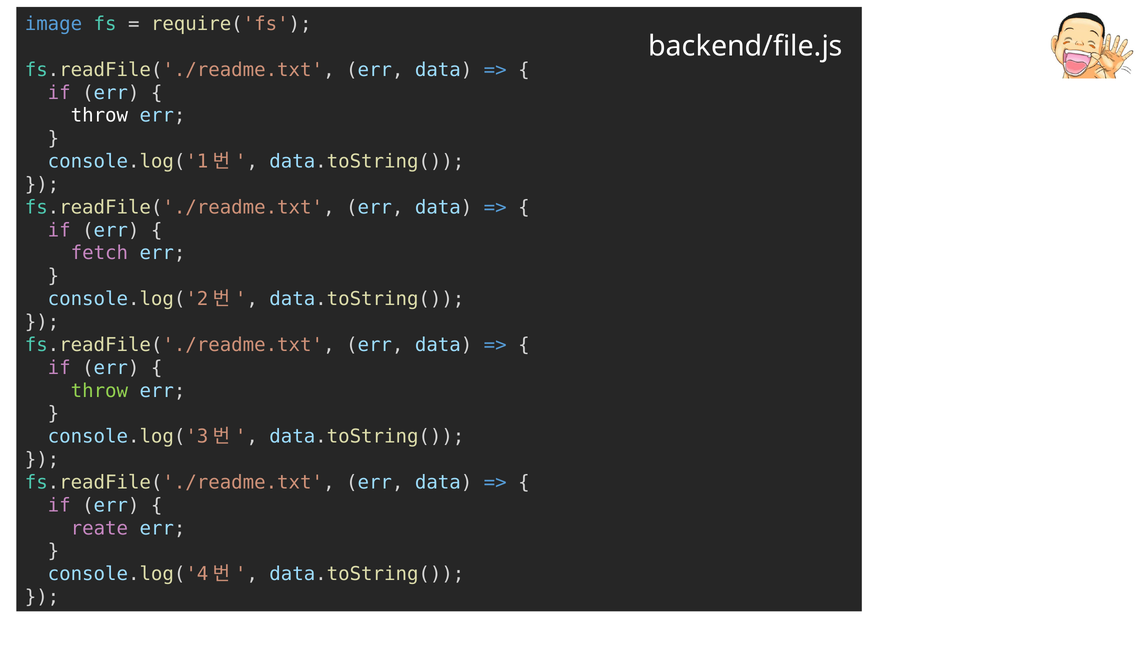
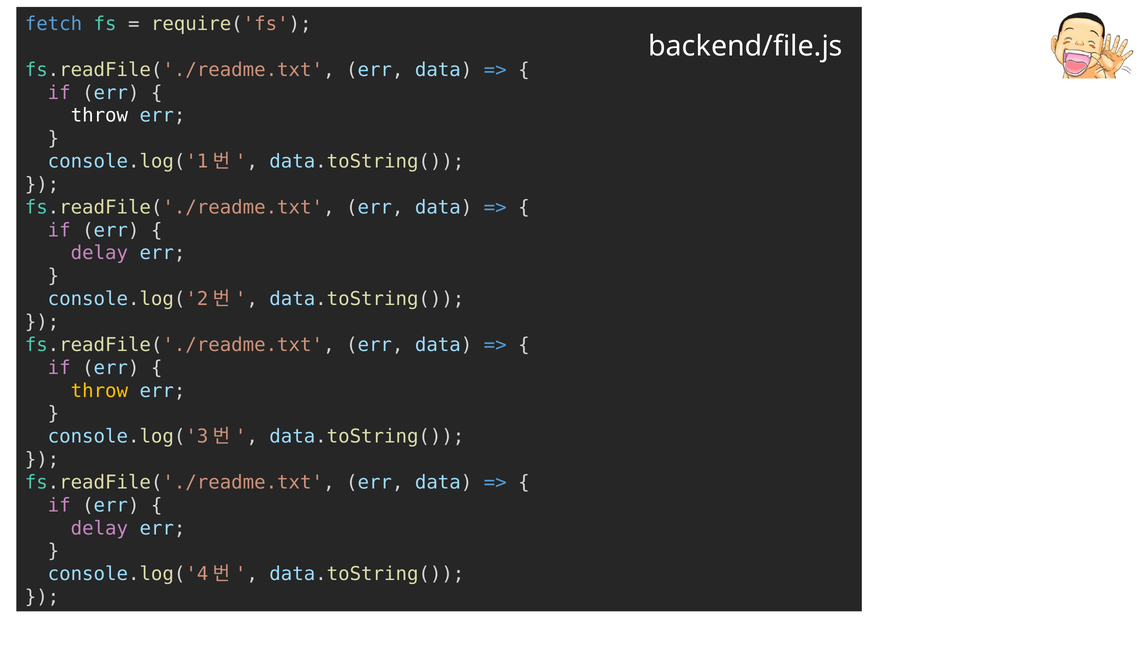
image: image -> fetch
fetch at (99, 253): fetch -> delay
throw at (99, 391) colour: light green -> yellow
reate at (99, 528): reate -> delay
